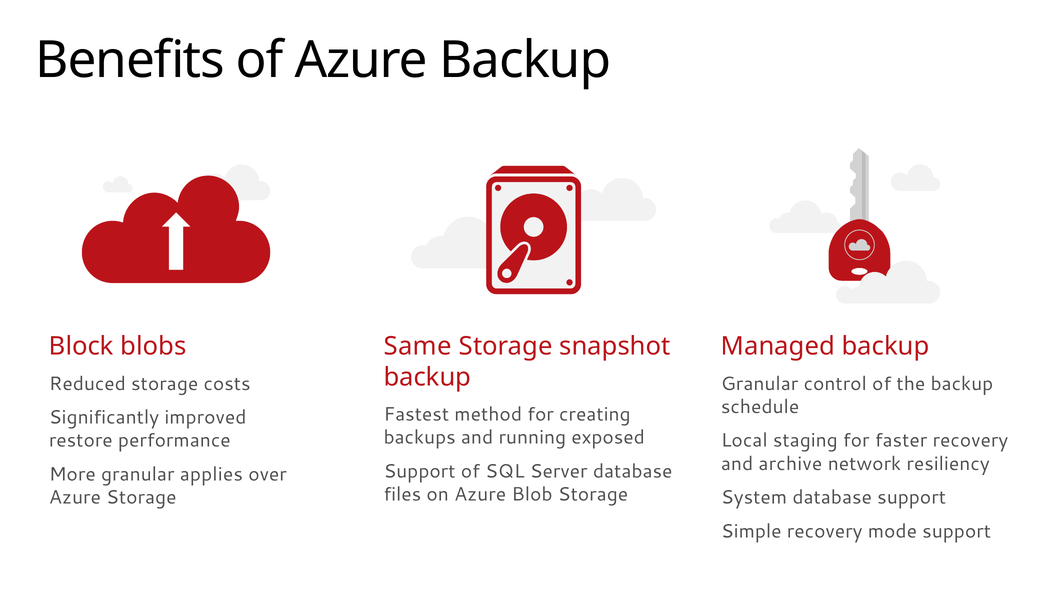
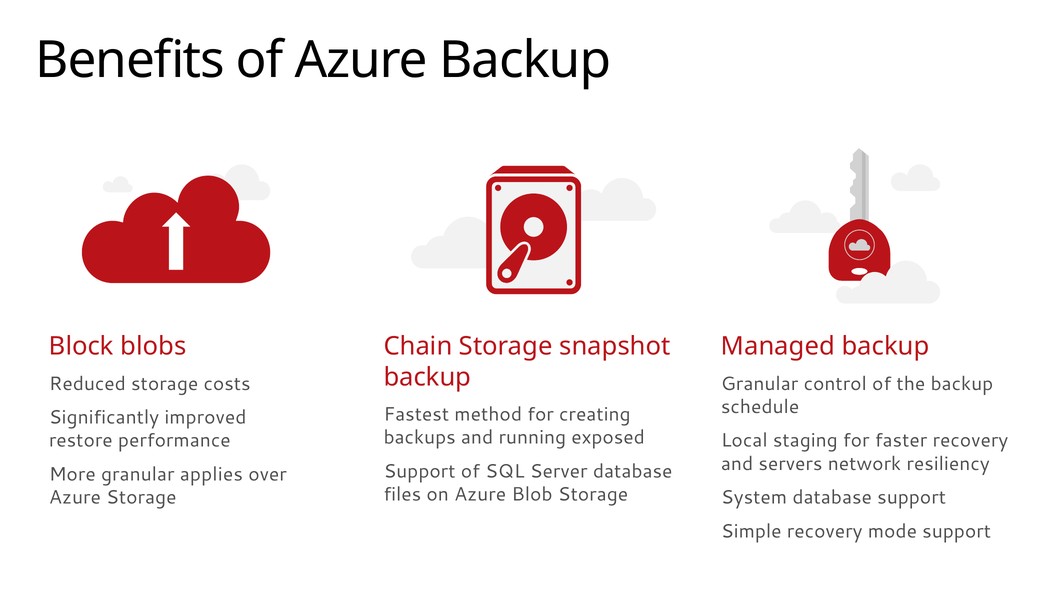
Same: Same -> Chain
archive: archive -> servers
